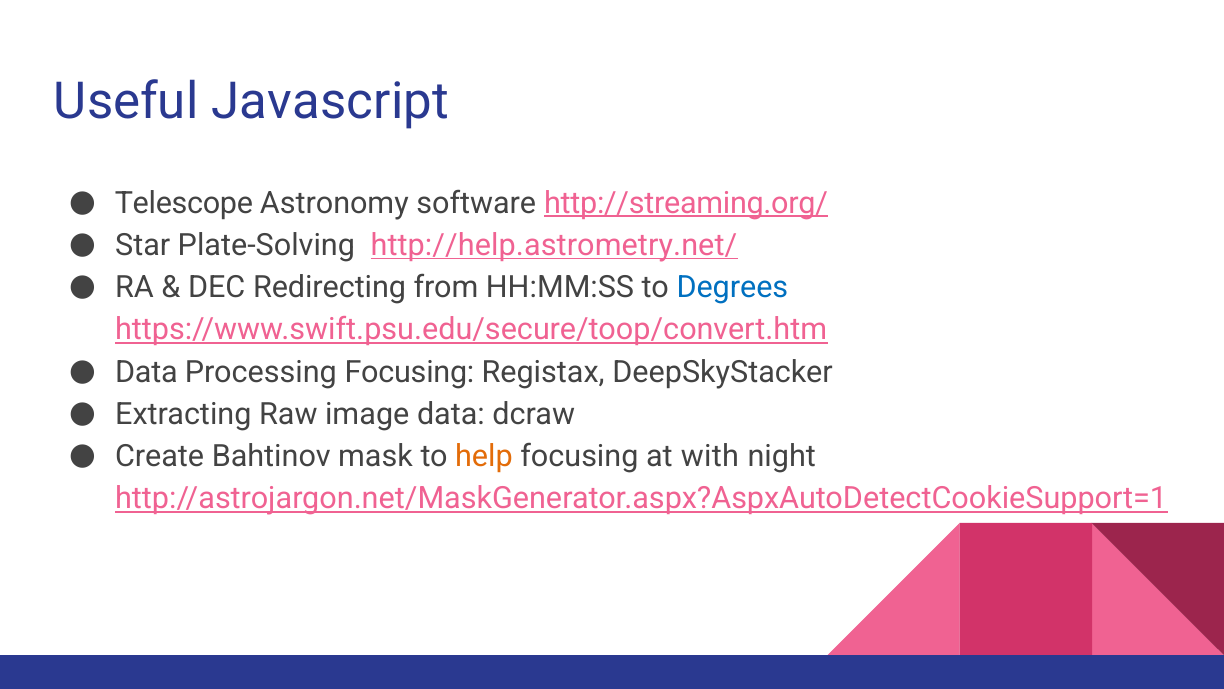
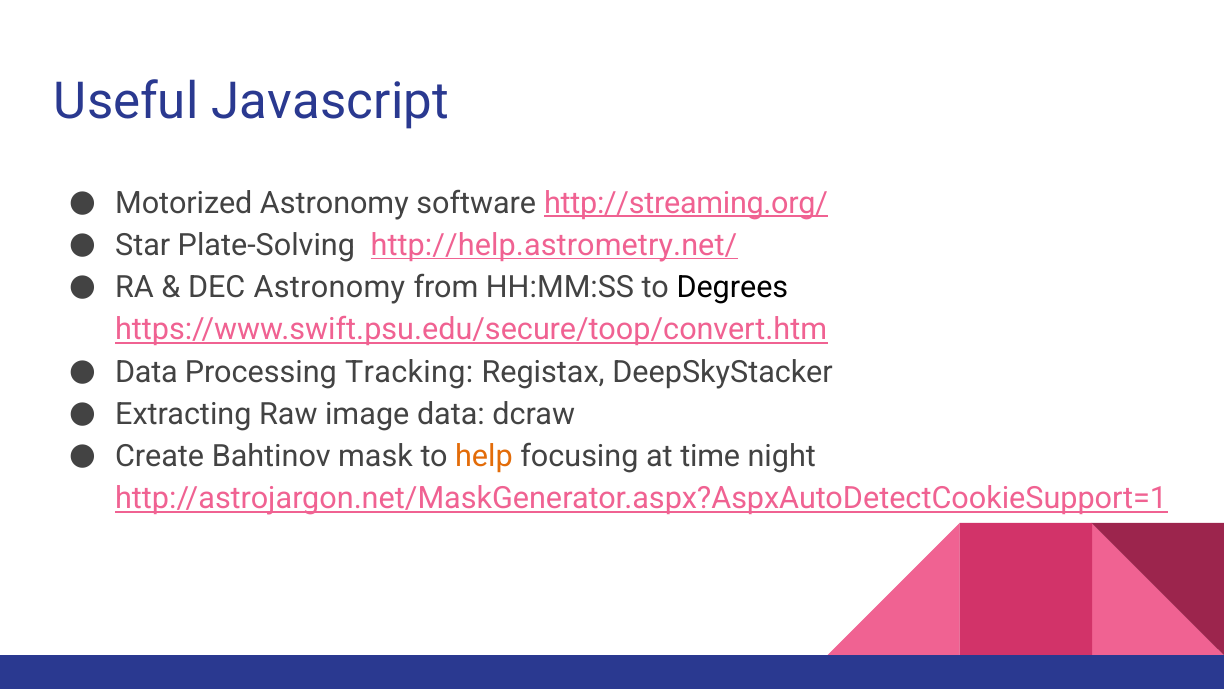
Telescope: Telescope -> Motorized
DEC Redirecting: Redirecting -> Astronomy
Degrees colour: blue -> black
Processing Focusing: Focusing -> Tracking
with: with -> time
